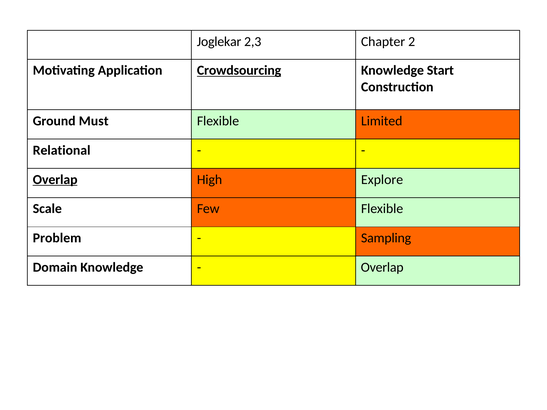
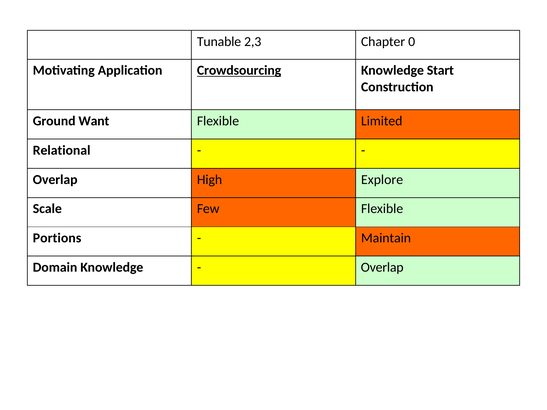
Joglekar: Joglekar -> Tunable
2: 2 -> 0
Must: Must -> Want
Overlap at (55, 180) underline: present -> none
Problem: Problem -> Portions
Sampling: Sampling -> Maintain
